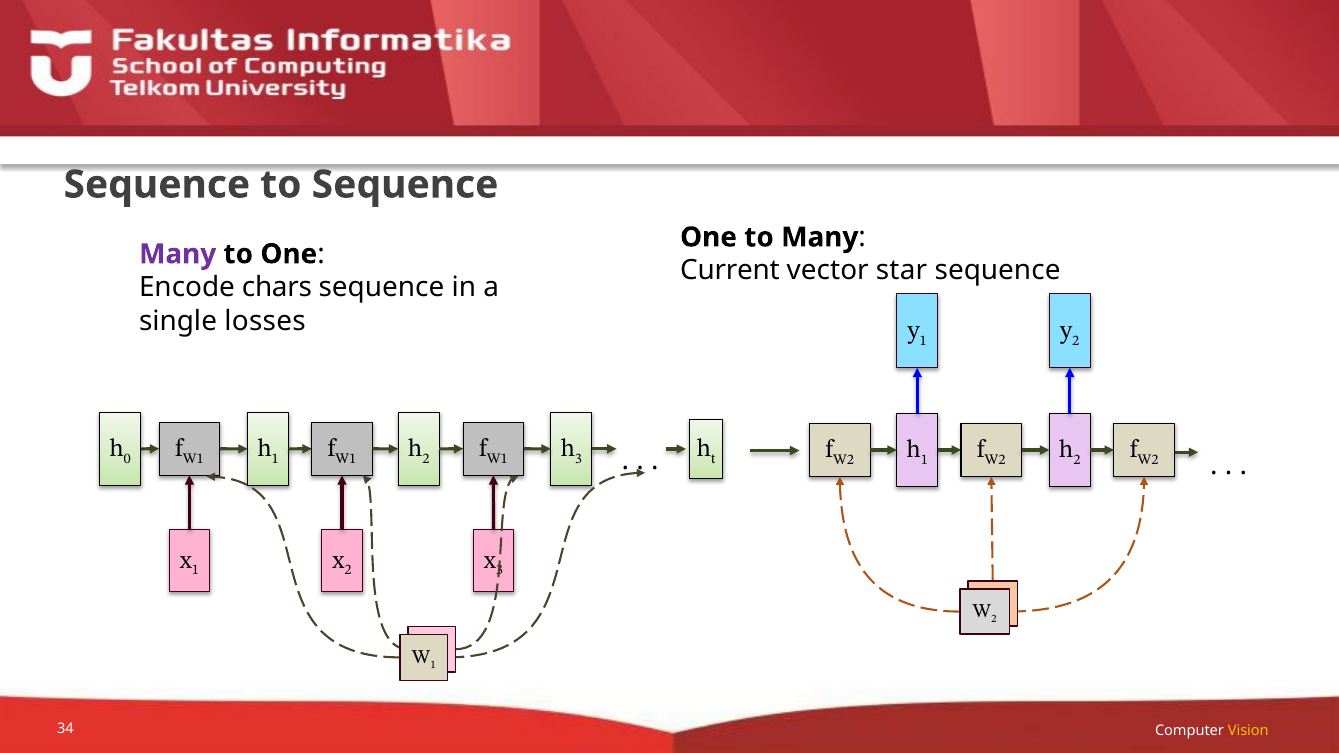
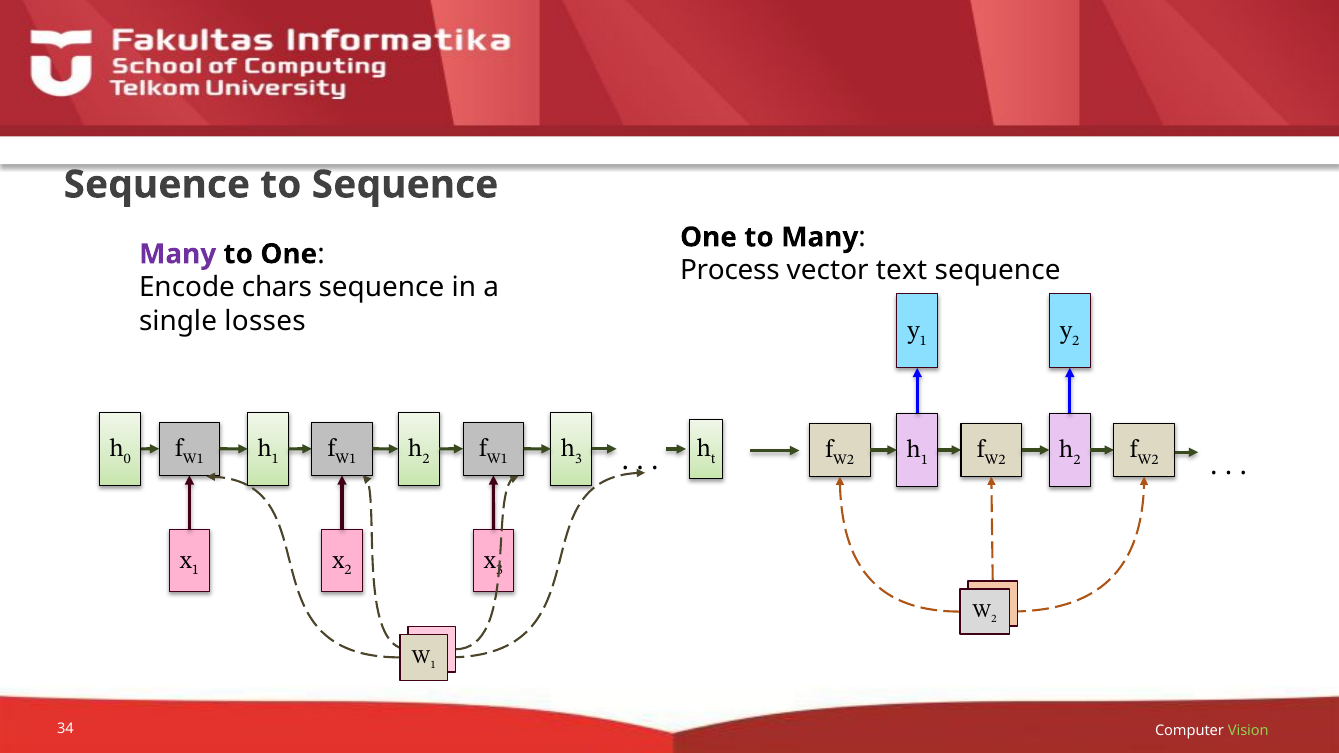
Current: Current -> Process
star: star -> text
Vision colour: yellow -> light green
